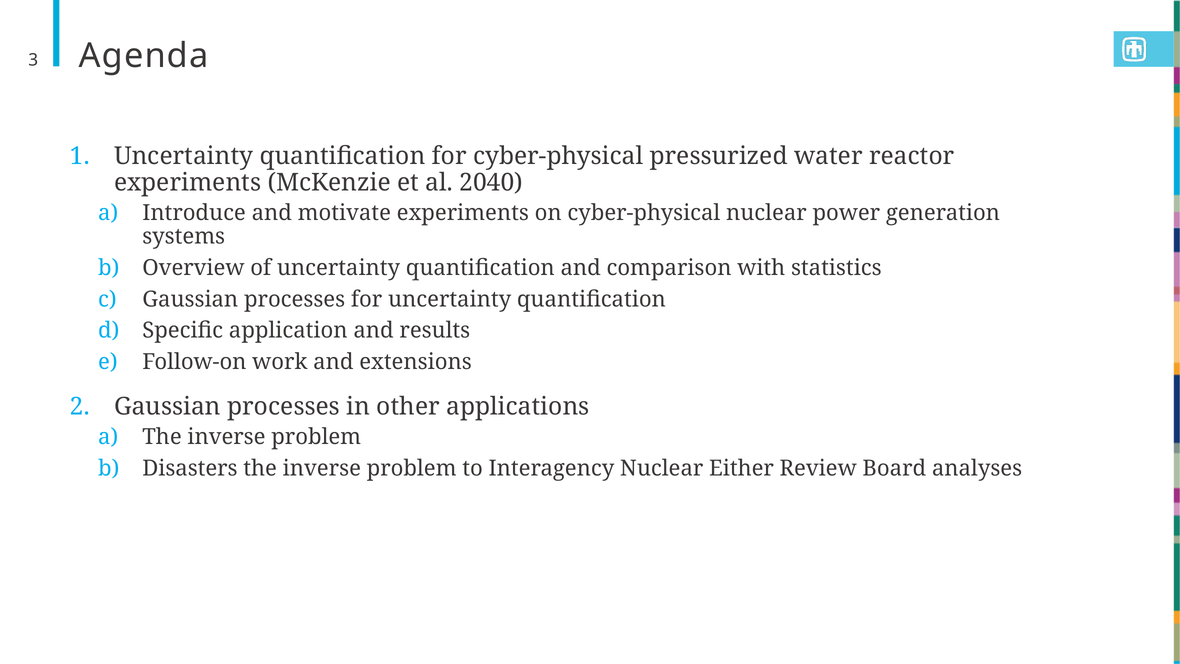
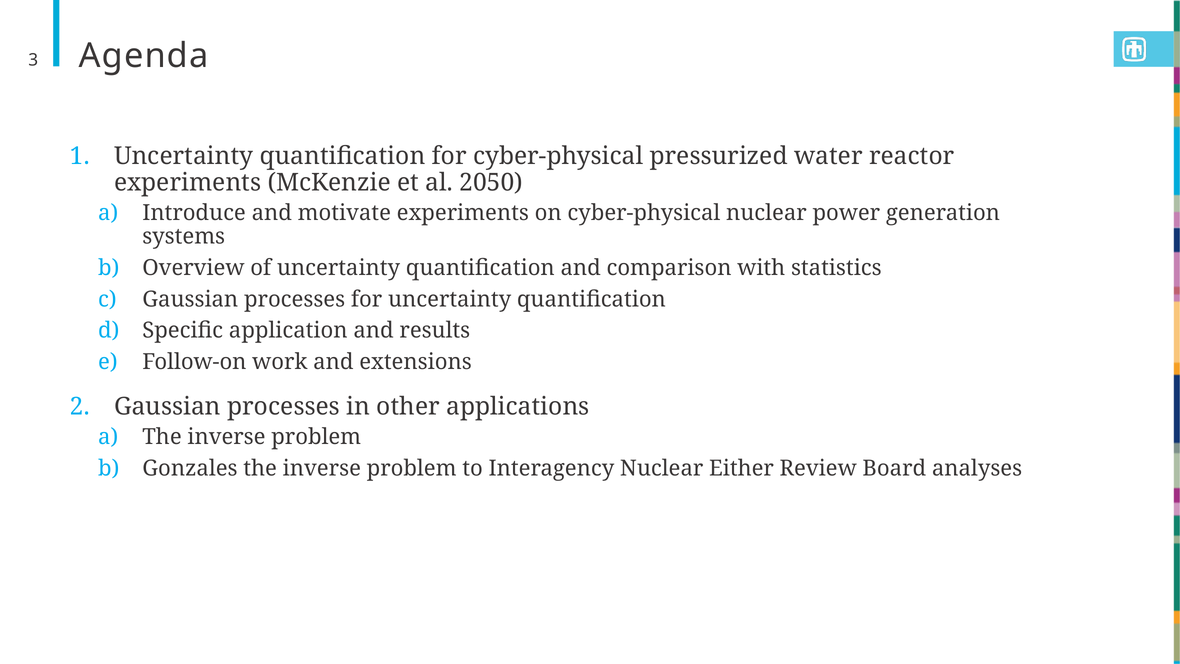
2040: 2040 -> 2050
Disasters: Disasters -> Gonzales
